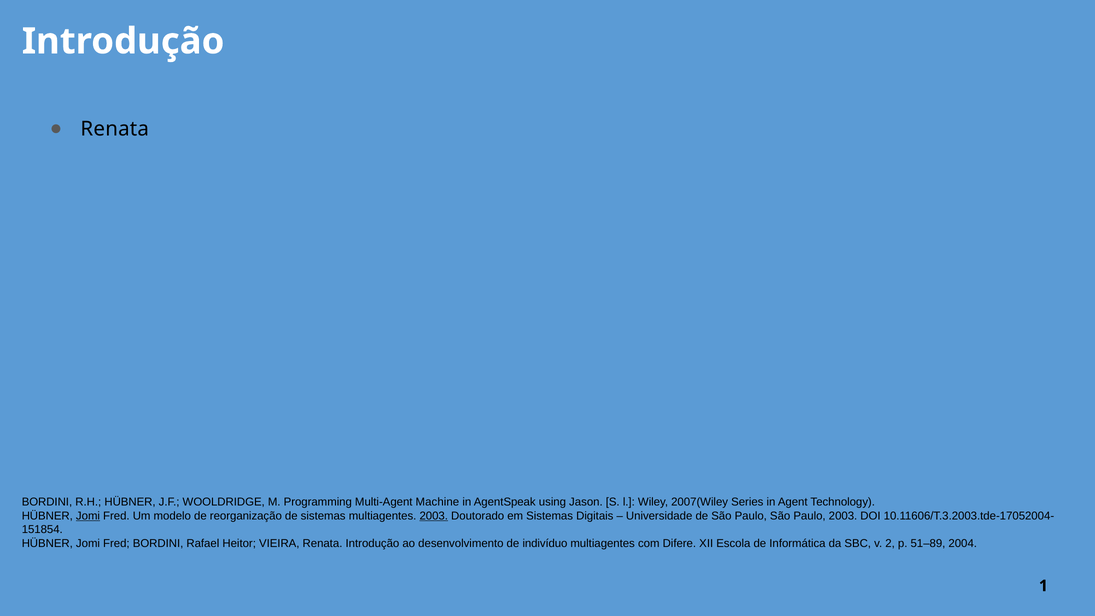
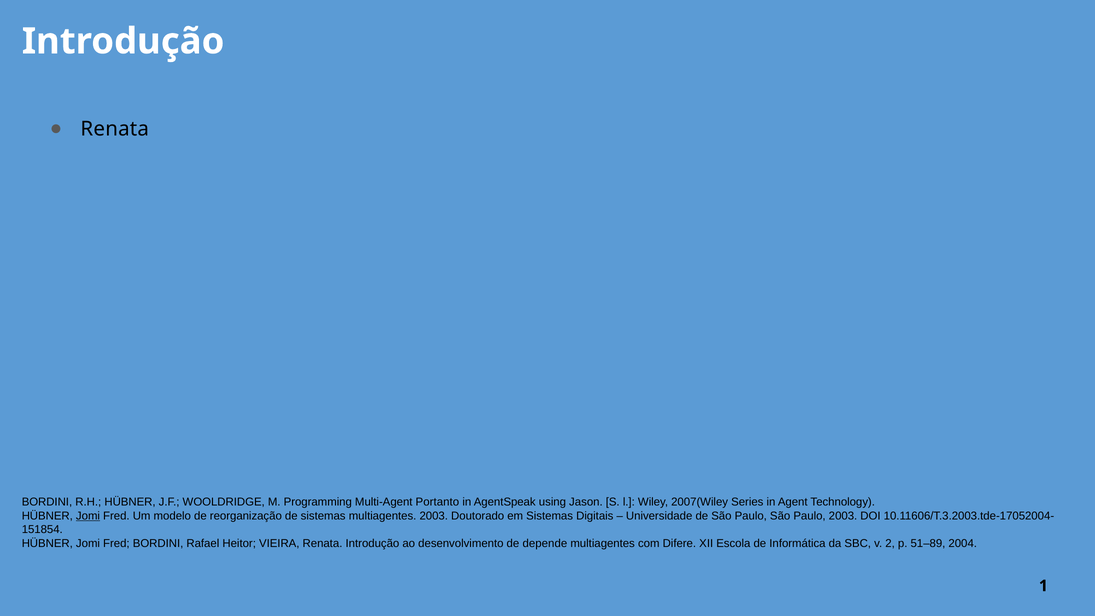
Machine: Machine -> Portanto
2003 at (434, 516) underline: present -> none
indivíduo: indivíduo -> depende
